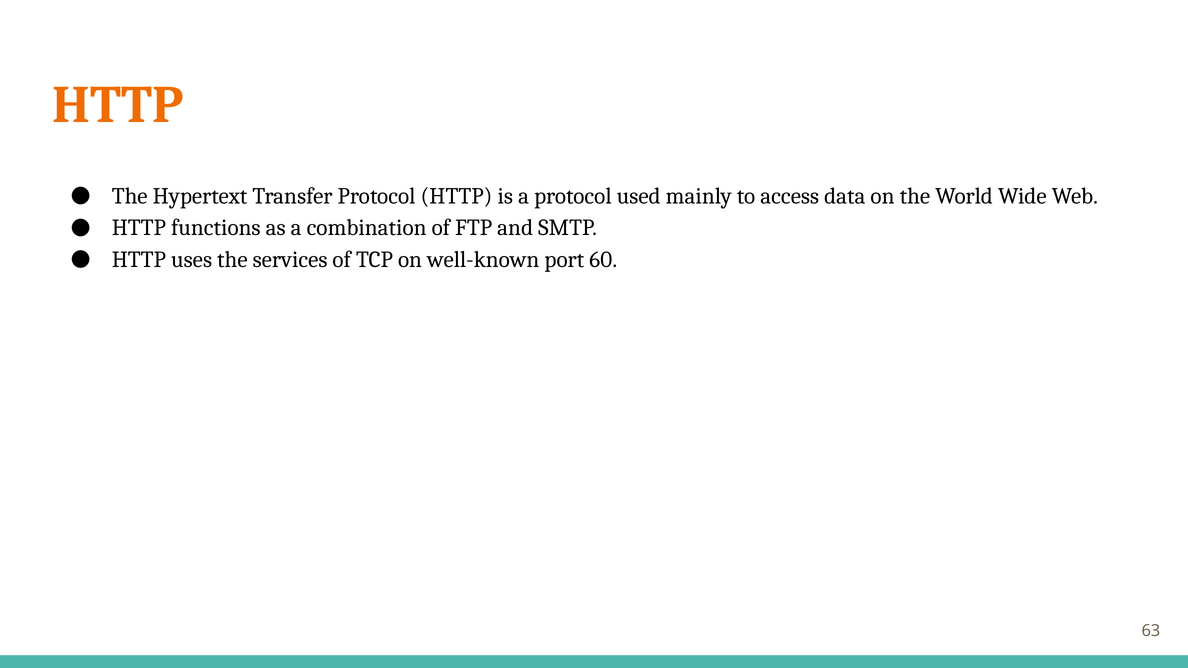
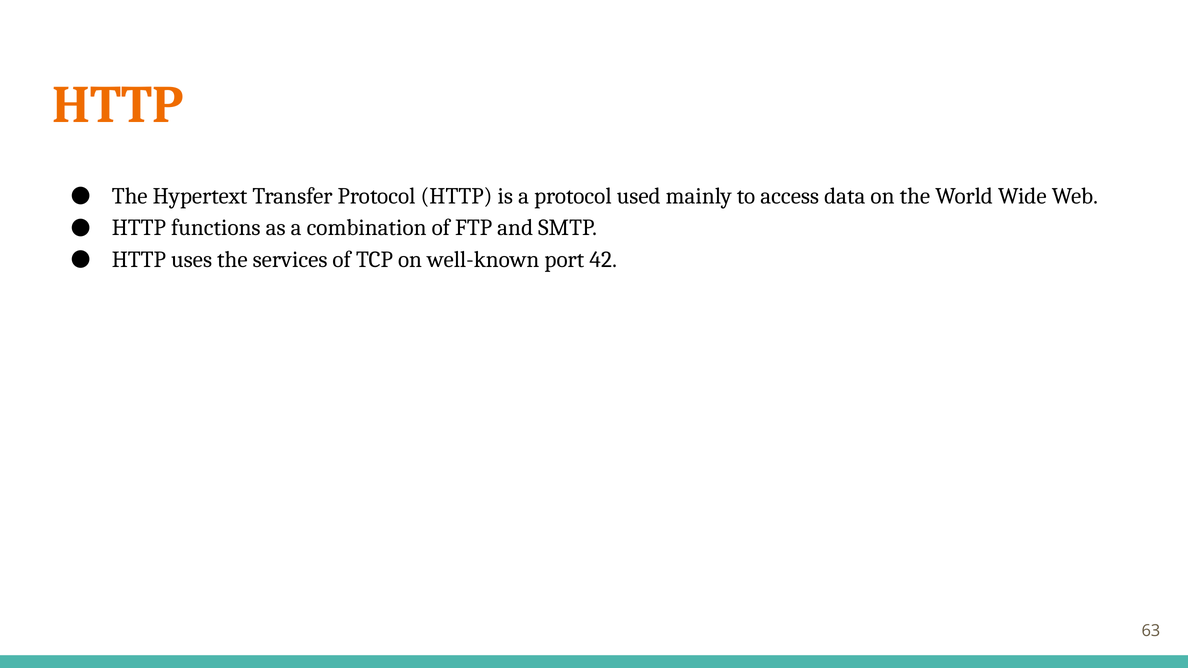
60: 60 -> 42
